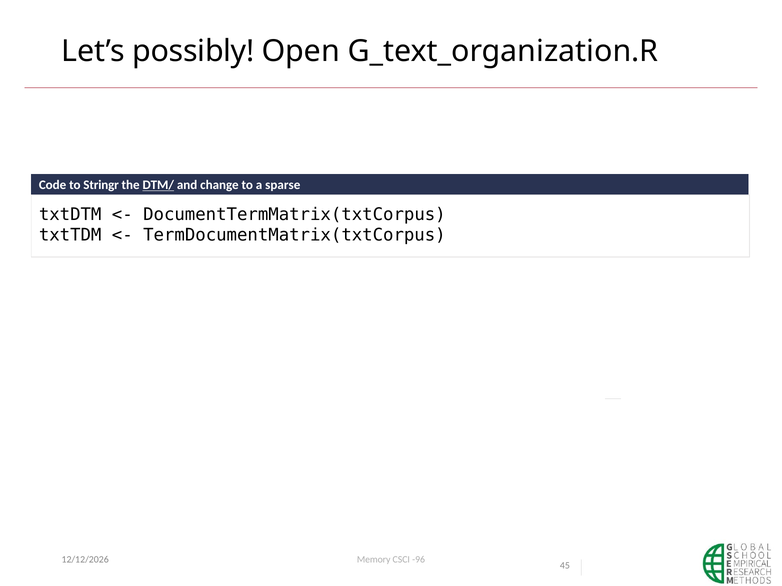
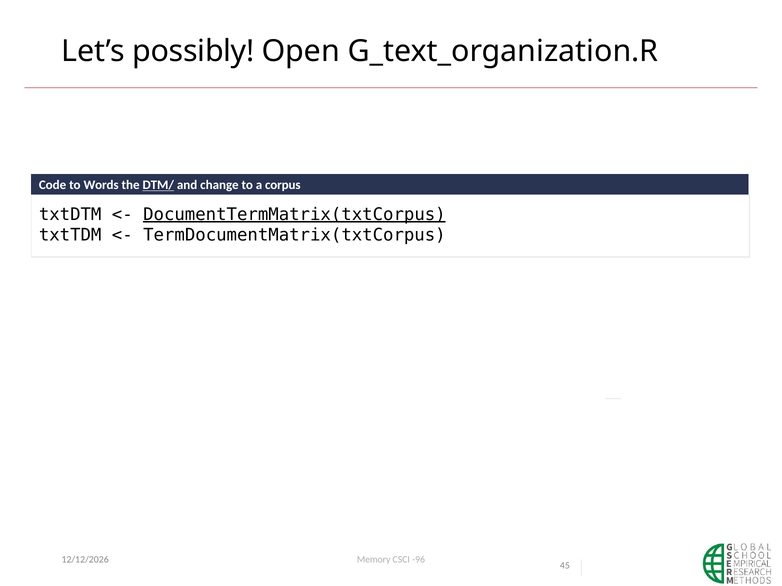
Stringr: Stringr -> Words
sparse: sparse -> corpus
DocumentTermMatrix(txtCorpus underline: none -> present
